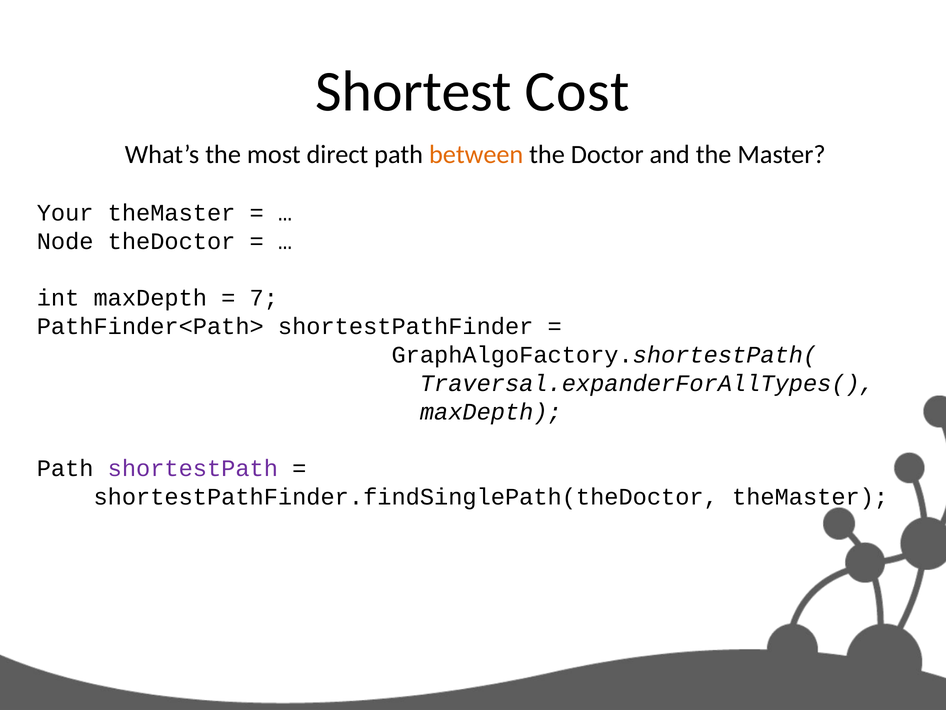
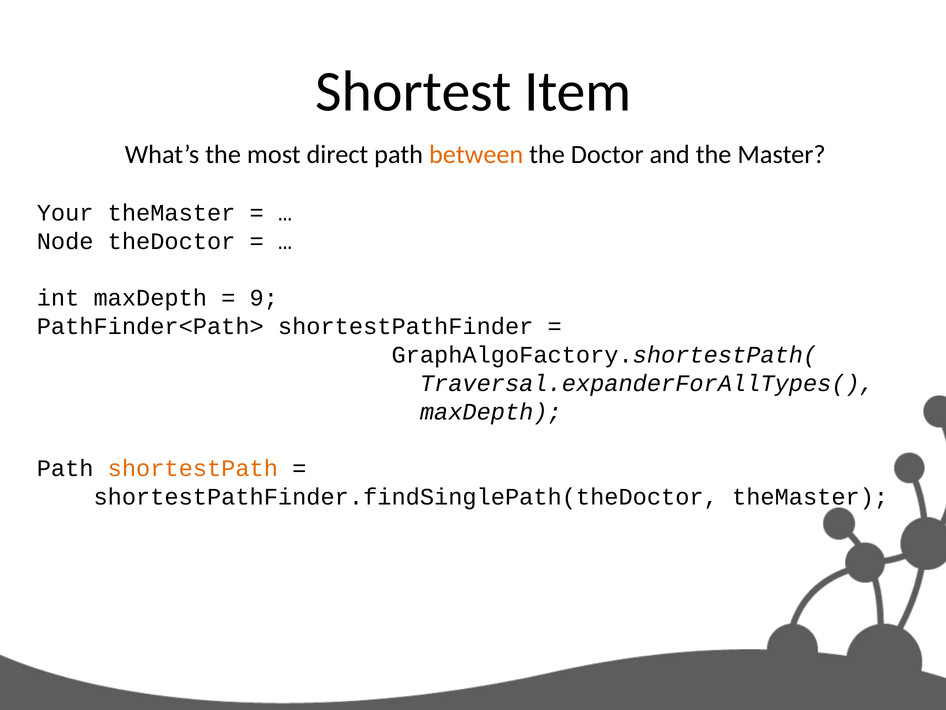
Cost: Cost -> Item
7: 7 -> 9
shortestPath colour: purple -> orange
